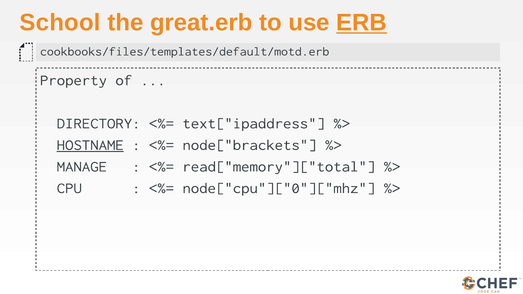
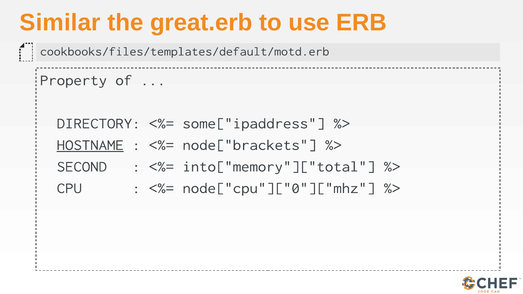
School: School -> Similar
ERB underline: present -> none
text["ipaddress: text["ipaddress -> some["ipaddress
MANAGE: MANAGE -> SECOND
read["memory"]["total: read["memory"]["total -> into["memory"]["total
